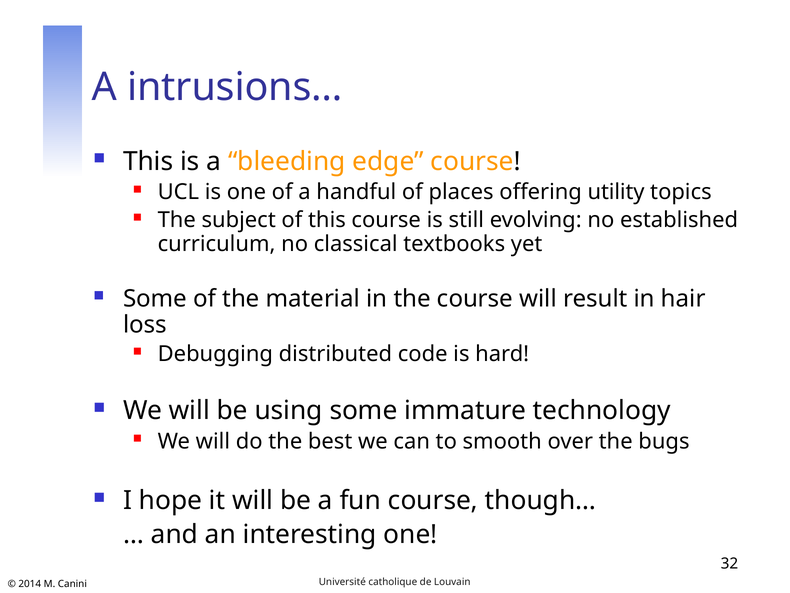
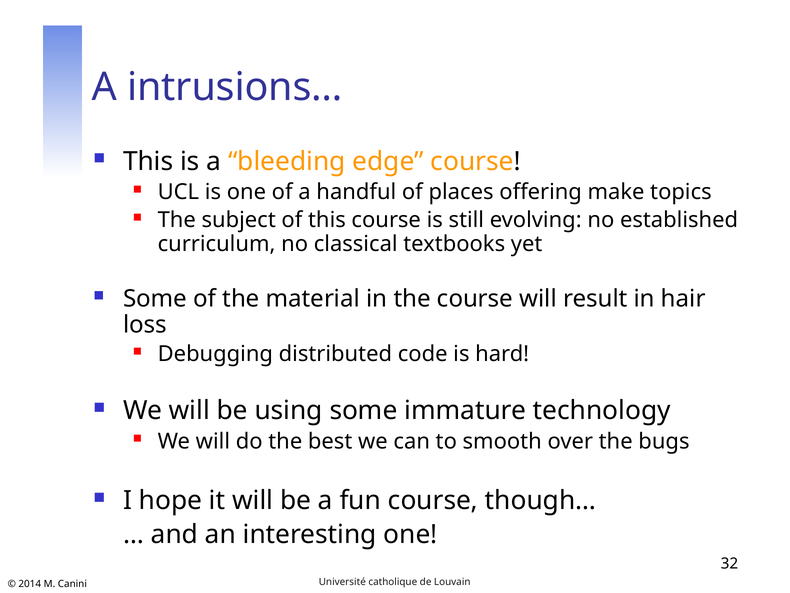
utility: utility -> make
